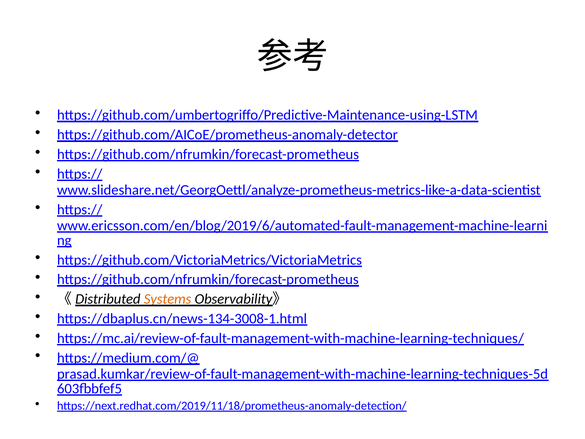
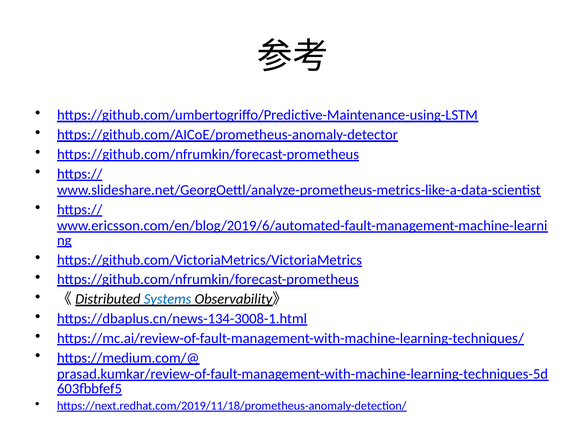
Systems colour: orange -> blue
